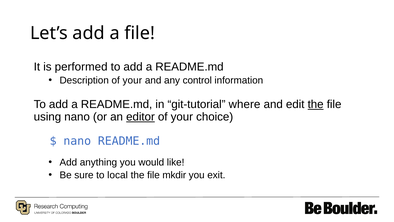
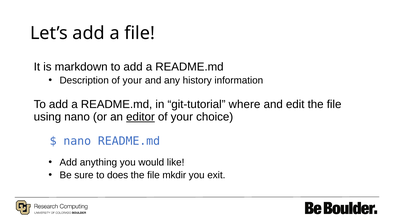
performed: performed -> markdown
control: control -> history
the at (316, 104) underline: present -> none
local: local -> does
